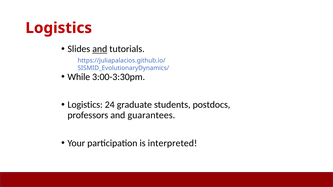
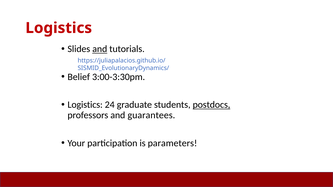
While: While -> Belief
postdocs underline: none -> present
interpreted: interpreted -> parameters
